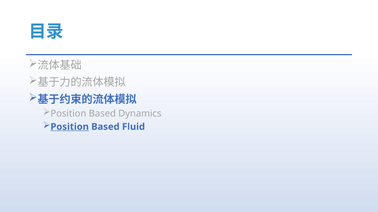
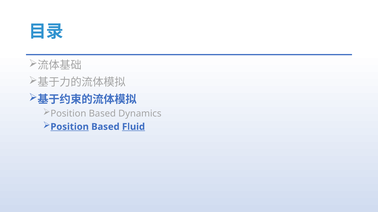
Fluid underline: none -> present
